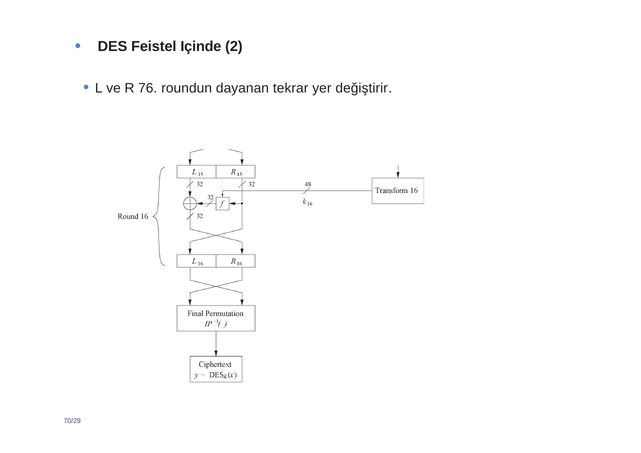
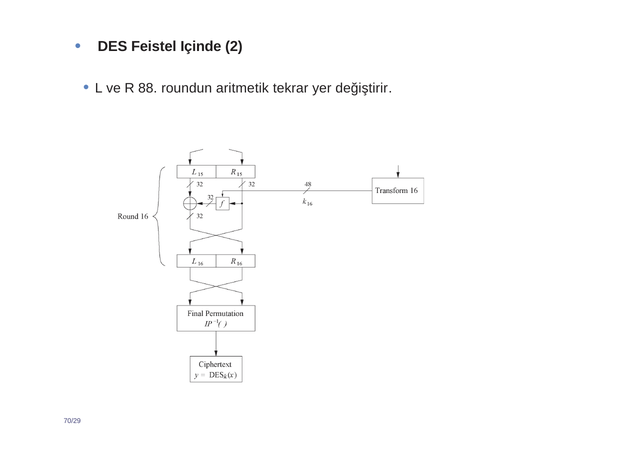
76: 76 -> 88
dayanan: dayanan -> aritmetik
